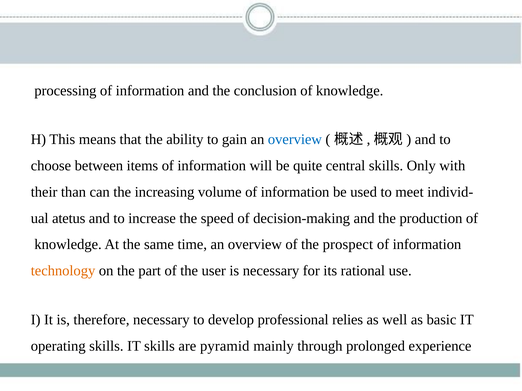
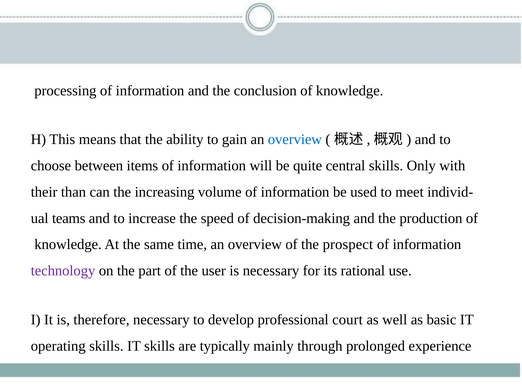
atetus: atetus -> teams
technology colour: orange -> purple
relies: relies -> court
pyramid: pyramid -> typically
